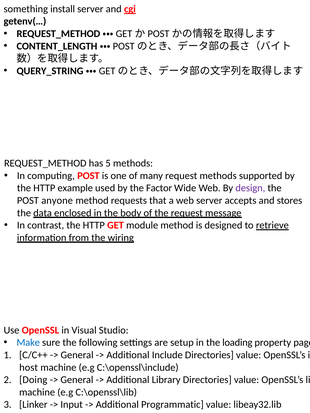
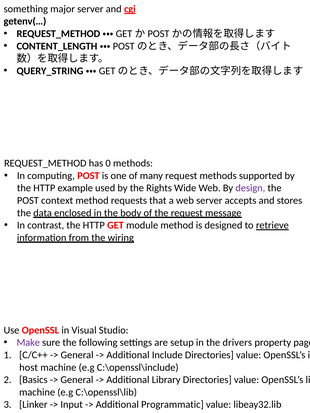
install: install -> major
5: 5 -> 0
Factor: Factor -> Rights
anyone: anyone -> context
Make colour: blue -> purple
loading: loading -> drivers
Doing: Doing -> Basics
